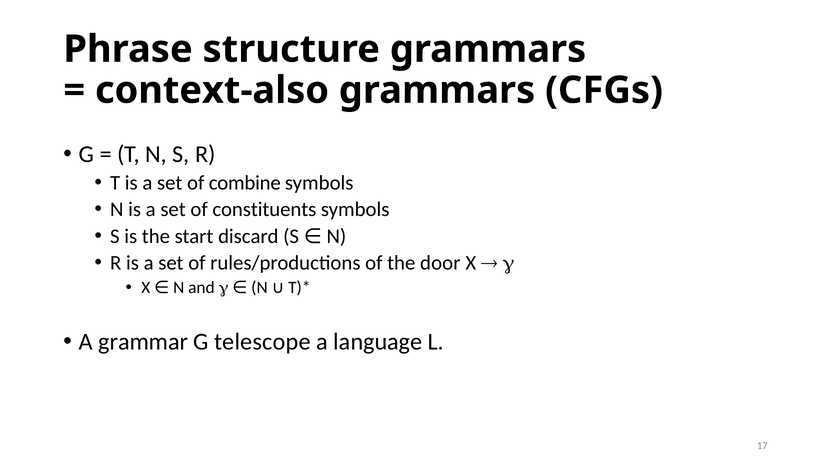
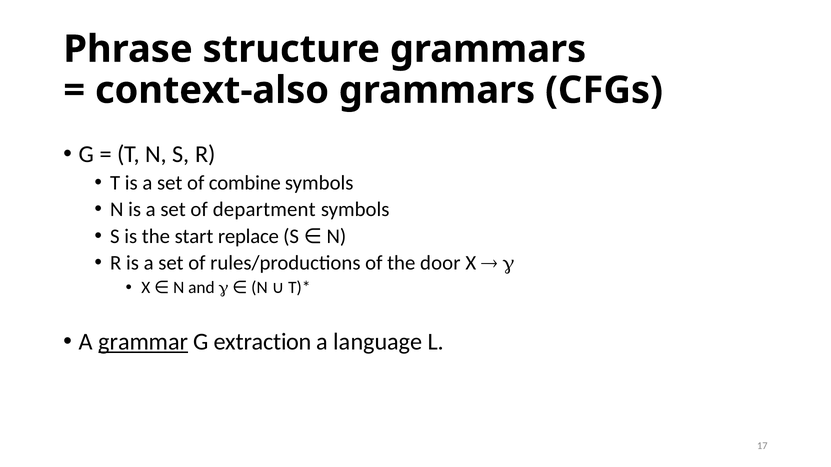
constituents: constituents -> department
discard: discard -> replace
grammar underline: none -> present
telescope: telescope -> extraction
